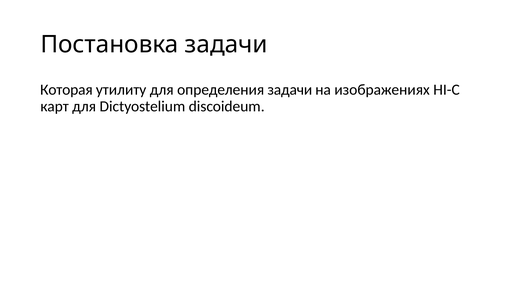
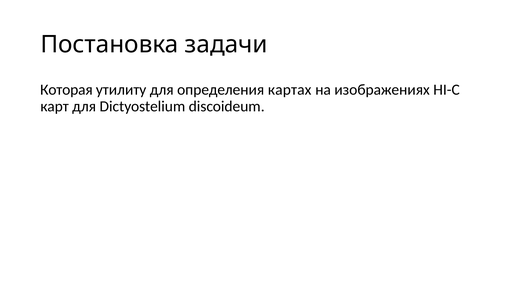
определения задачи: задачи -> картах
